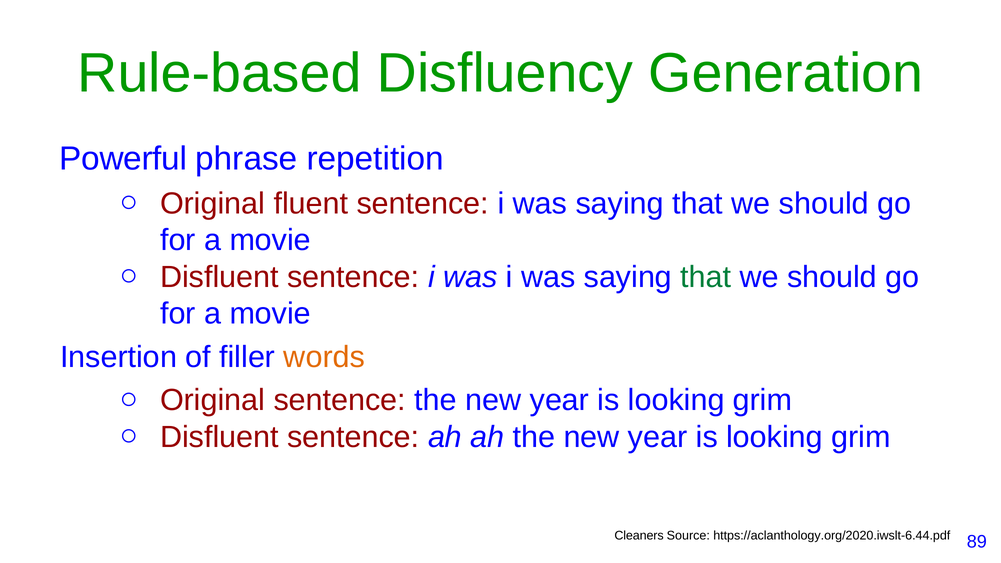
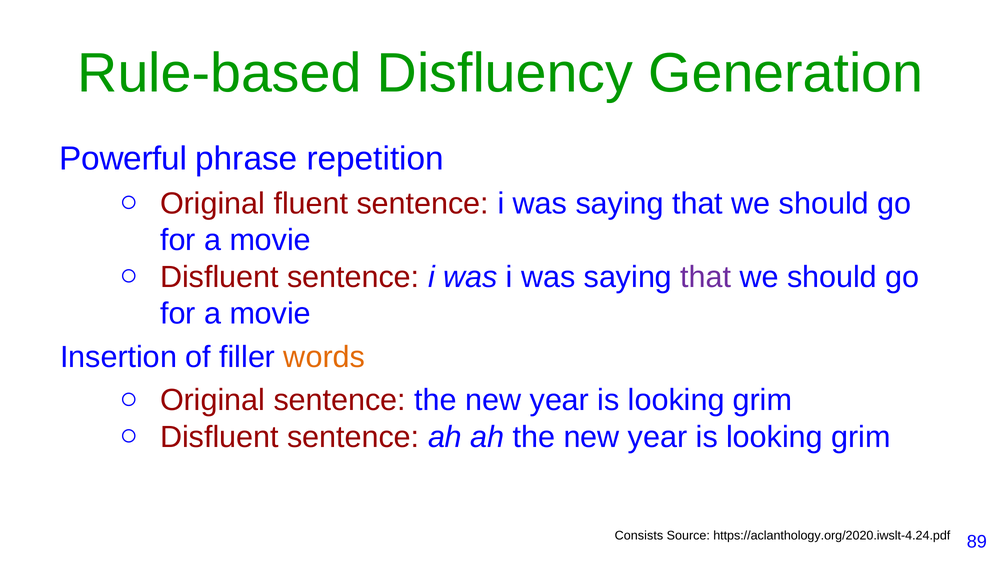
that at (706, 277) colour: green -> purple
Cleaners: Cleaners -> Consists
https://aclanthology.org/2020.iwslt-6.44.pdf: https://aclanthology.org/2020.iwslt-6.44.pdf -> https://aclanthology.org/2020.iwslt-4.24.pdf
